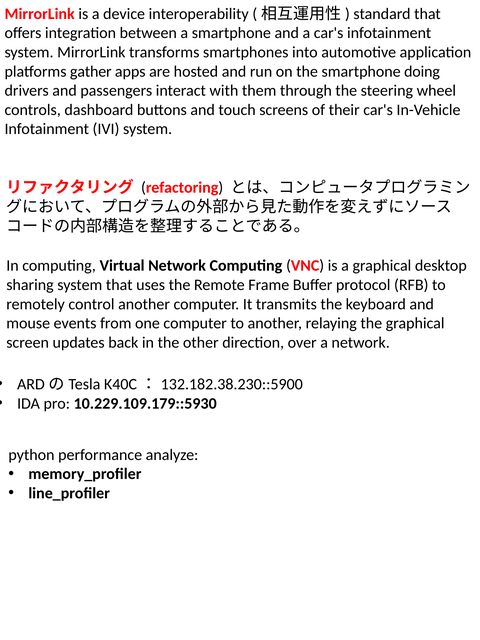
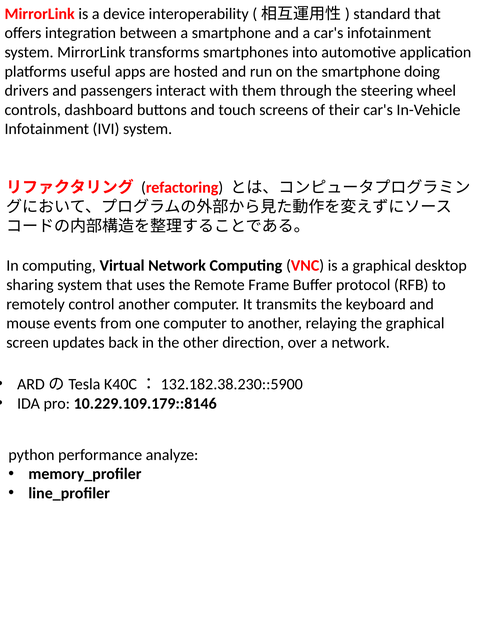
gather: gather -> useful
10.229.109.179::5930: 10.229.109.179::5930 -> 10.229.109.179::8146
